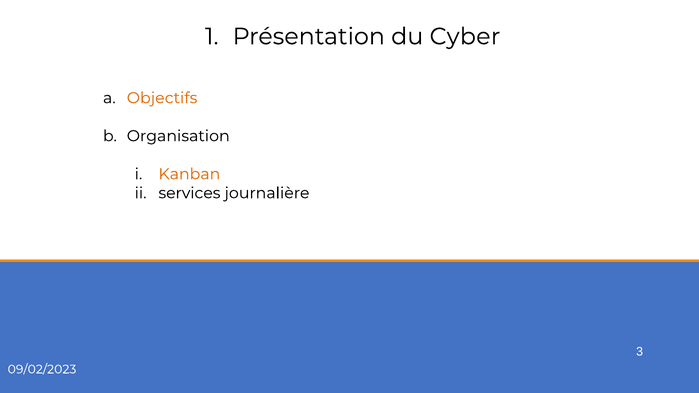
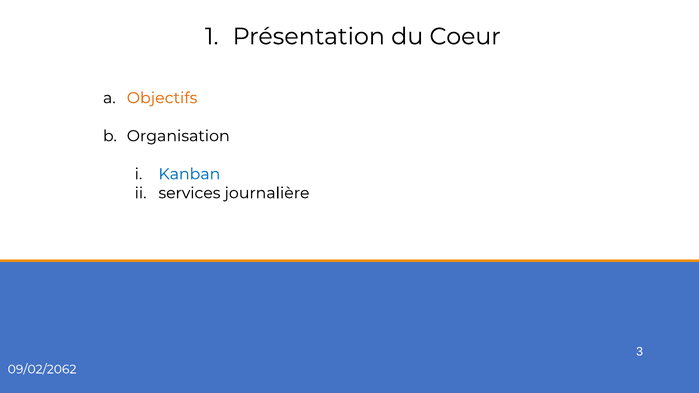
Cyber: Cyber -> Coeur
Kanban colour: orange -> blue
09/02/2023: 09/02/2023 -> 09/02/2062
